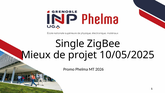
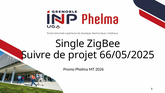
Mieux: Mieux -> Suivre
10/05/2025: 10/05/2025 -> 66/05/2025
